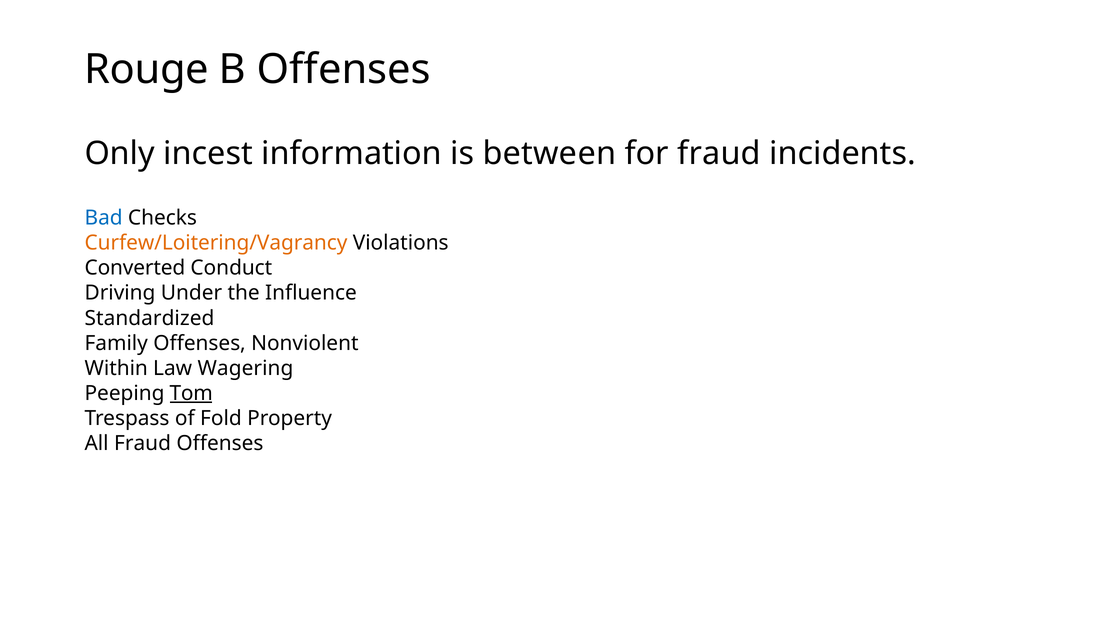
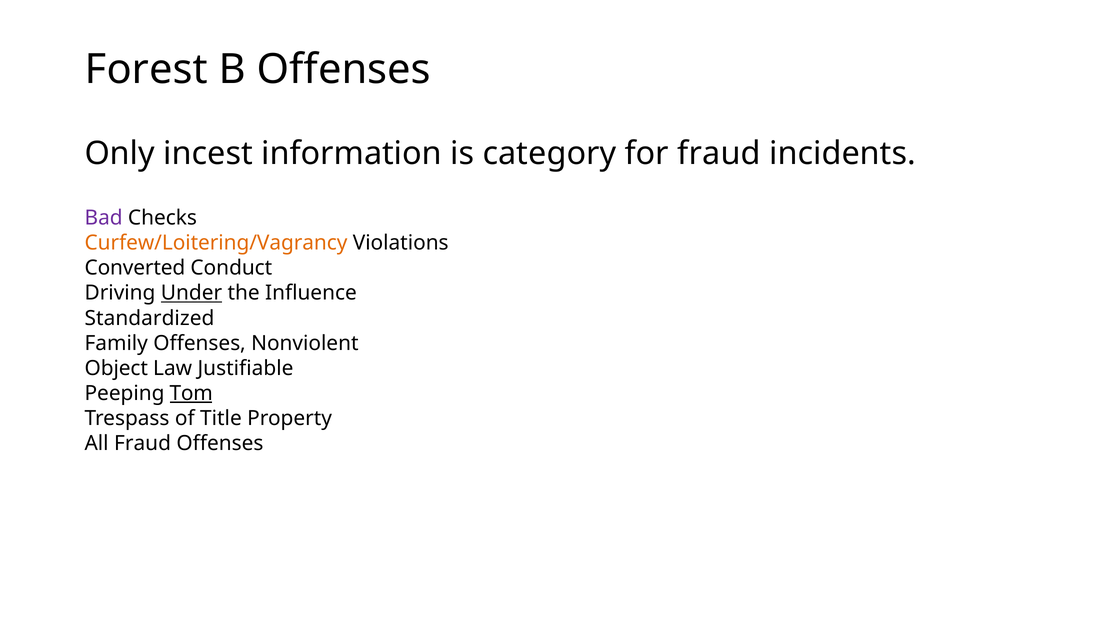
Rouge: Rouge -> Forest
between: between -> category
Bad colour: blue -> purple
Under underline: none -> present
Within: Within -> Object
Wagering: Wagering -> Justifiable
Fold: Fold -> Title
